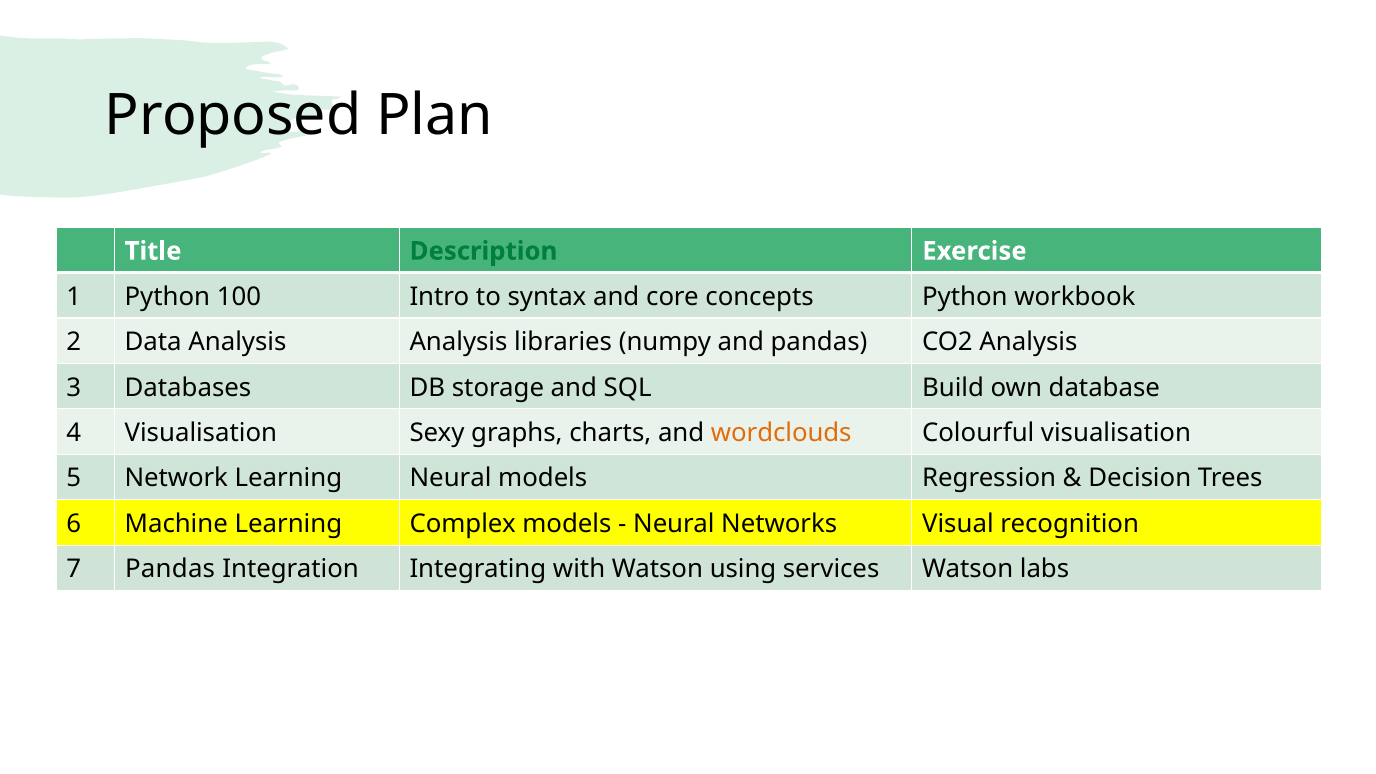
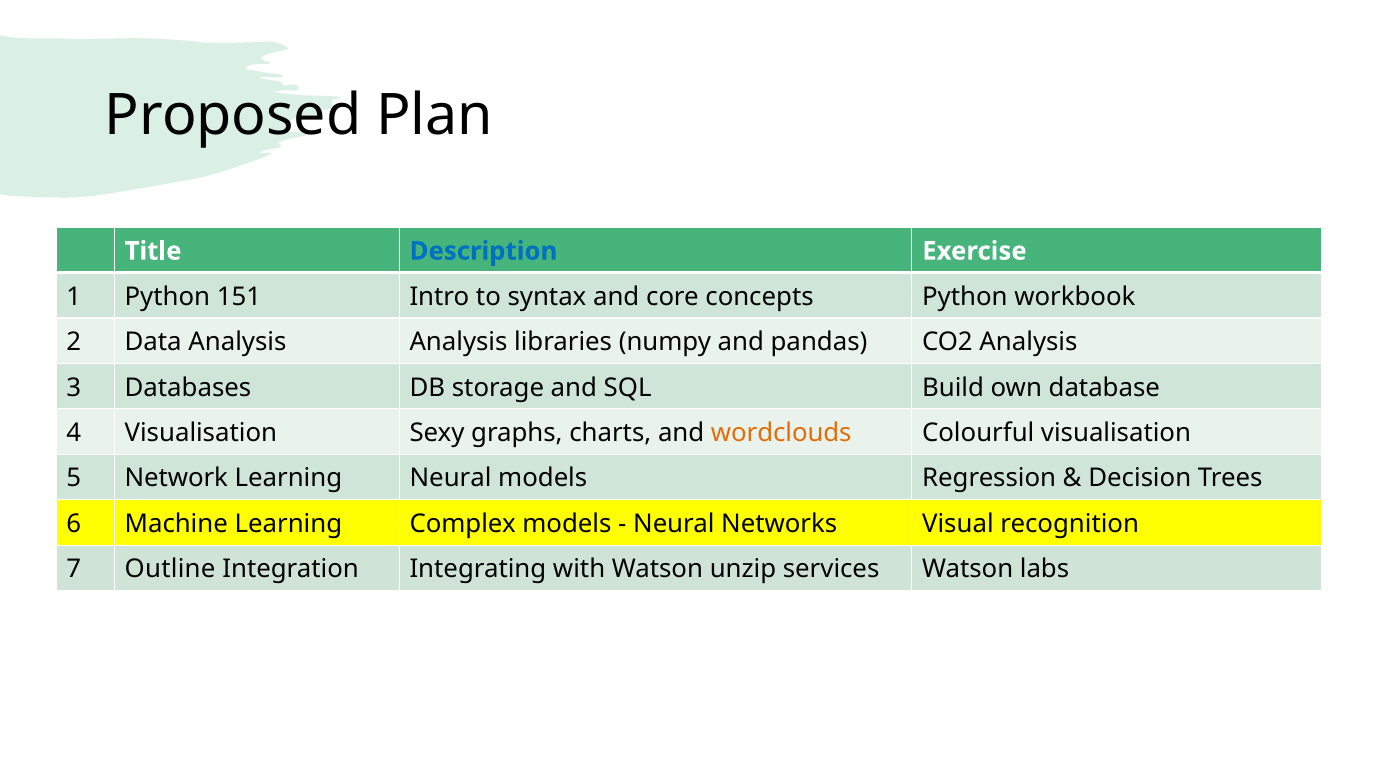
Description colour: green -> blue
100: 100 -> 151
7 Pandas: Pandas -> Outline
using: using -> unzip
